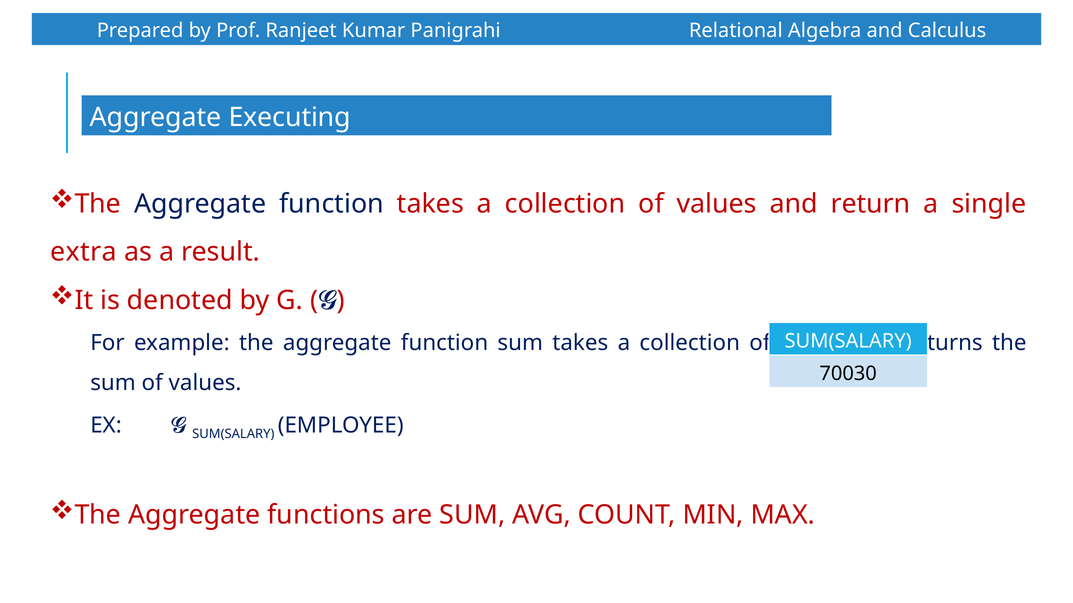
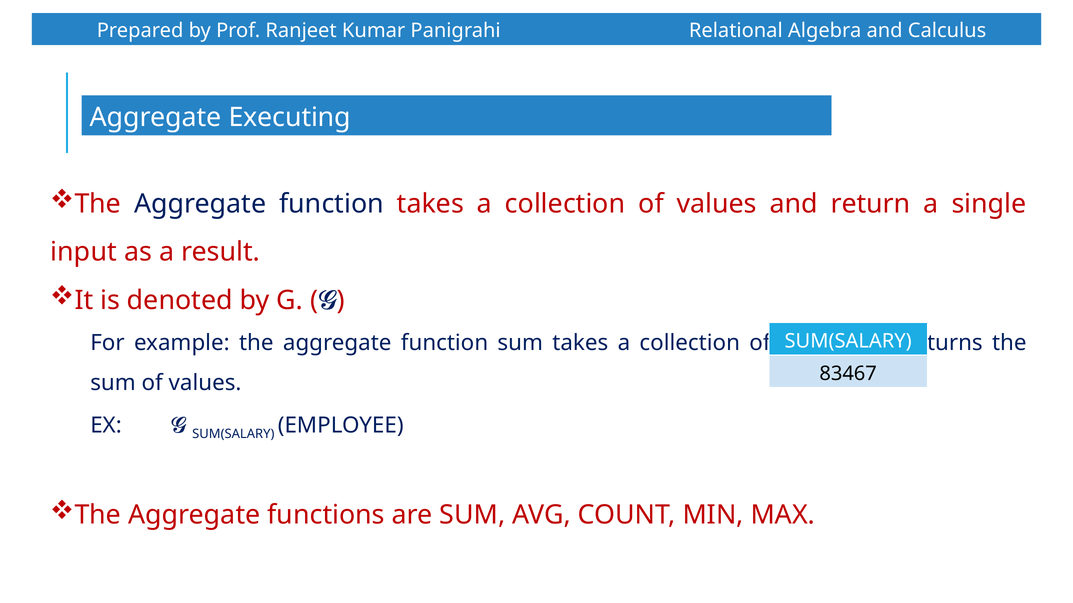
extra: extra -> input
70030: 70030 -> 83467
